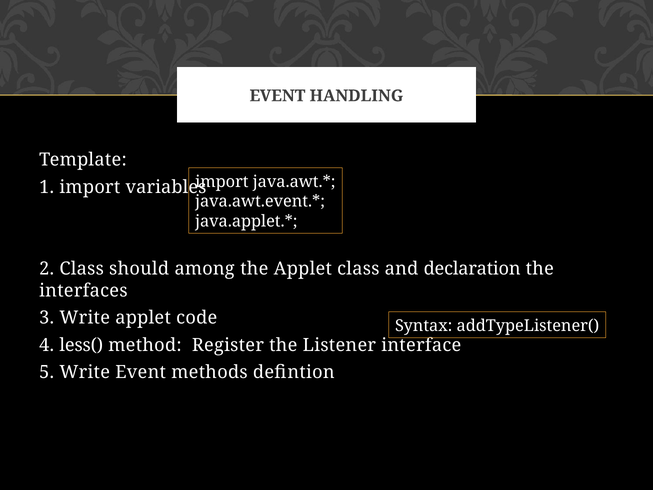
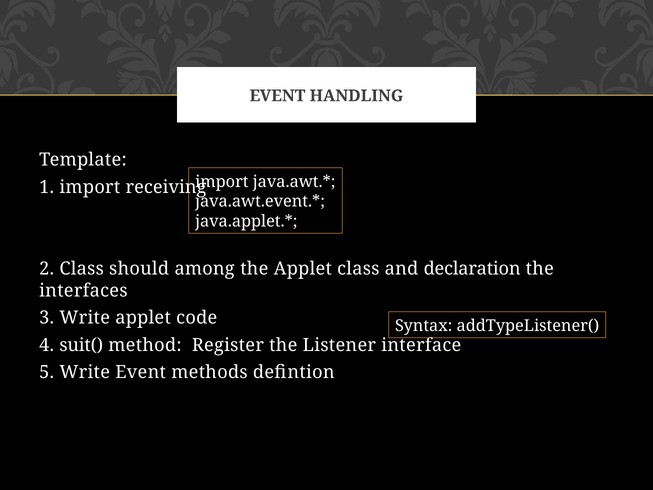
variables: variables -> receiving
less(: less( -> suit(
